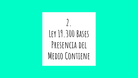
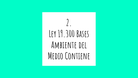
Presencia: Presencia -> Ambiente
